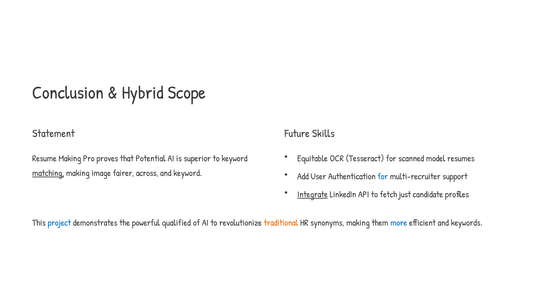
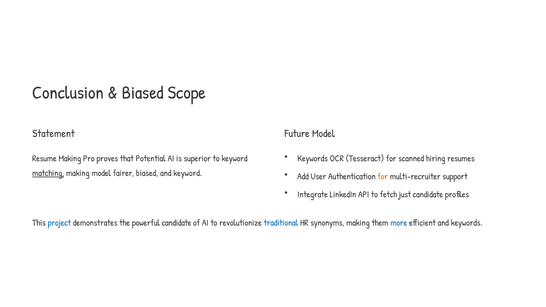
Hybrid at (143, 93): Hybrid -> Biased
Future Skills: Skills -> Model
Equitable at (313, 159): Equitable -> Keywords
model: model -> hiring
making image: image -> model
fairer across: across -> biased
for at (383, 176) colour: blue -> orange
Integrate underline: present -> none
powerful qualified: qualified -> candidate
traditional colour: orange -> blue
